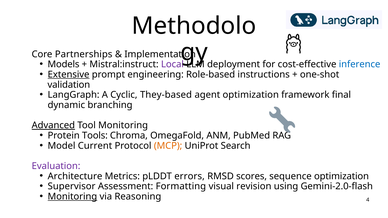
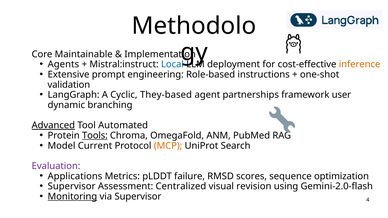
Partnerships: Partnerships -> Maintainable
Models: Models -> Agents
Local colour: purple -> blue
inference colour: blue -> orange
Extensive underline: present -> none
agent optimization: optimization -> partnerships
final: final -> user
Tool Monitoring: Monitoring -> Automated
Tools underline: none -> present
Architecture: Architecture -> Applications
errors: errors -> failure
Formatting: Formatting -> Centralized
via Reasoning: Reasoning -> Supervisor
